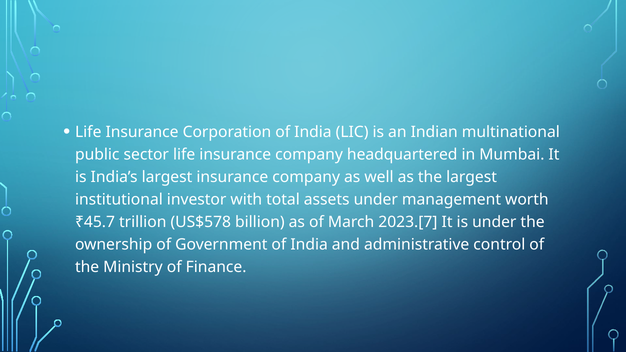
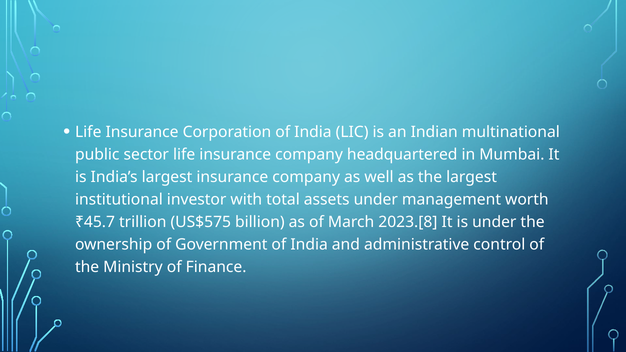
US$578: US$578 -> US$575
2023.[7: 2023.[7 -> 2023.[8
